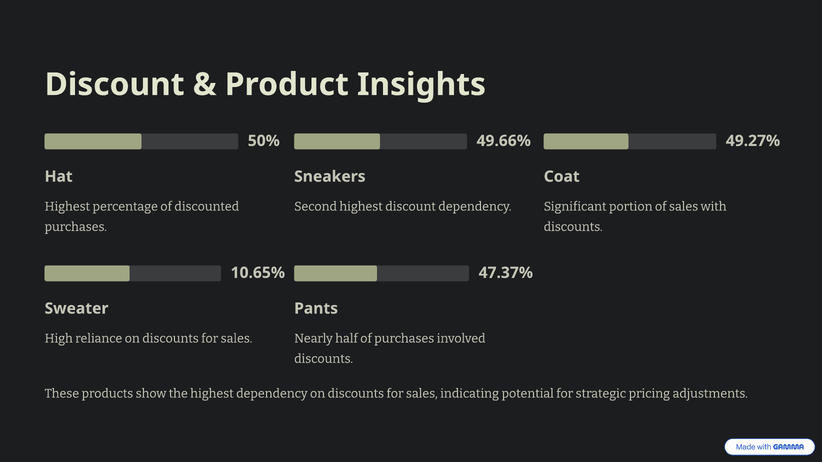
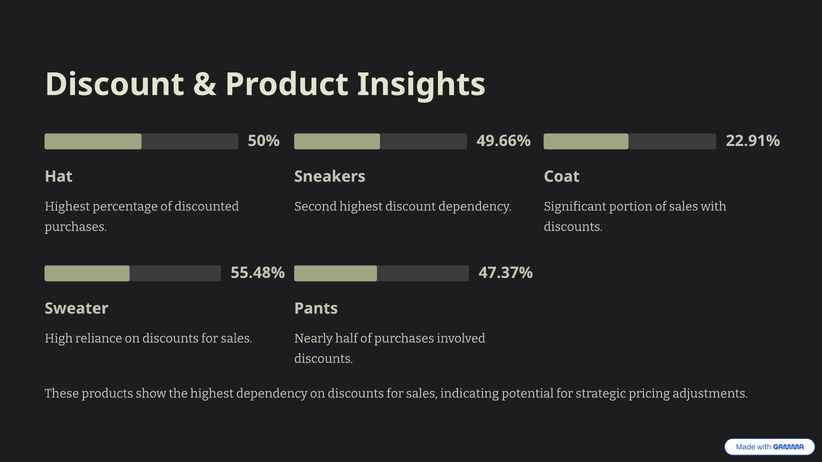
49.27%: 49.27% -> 22.91%
10.65%: 10.65% -> 55.48%
